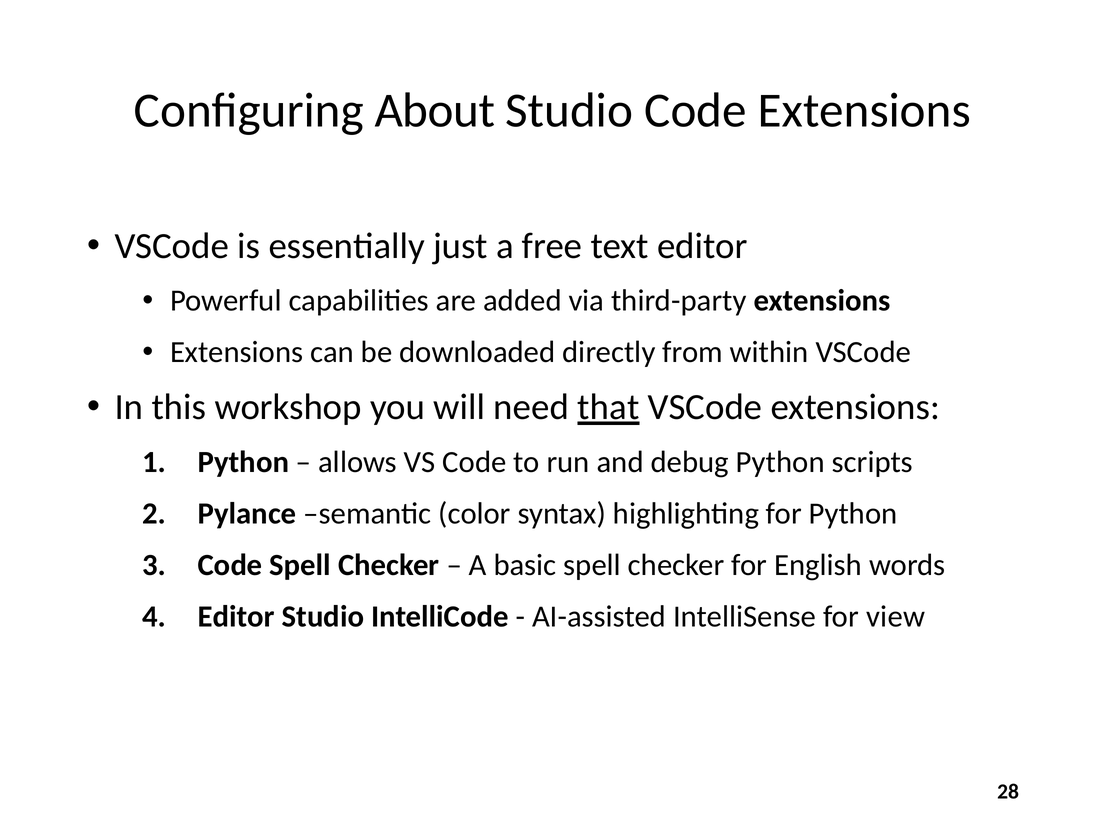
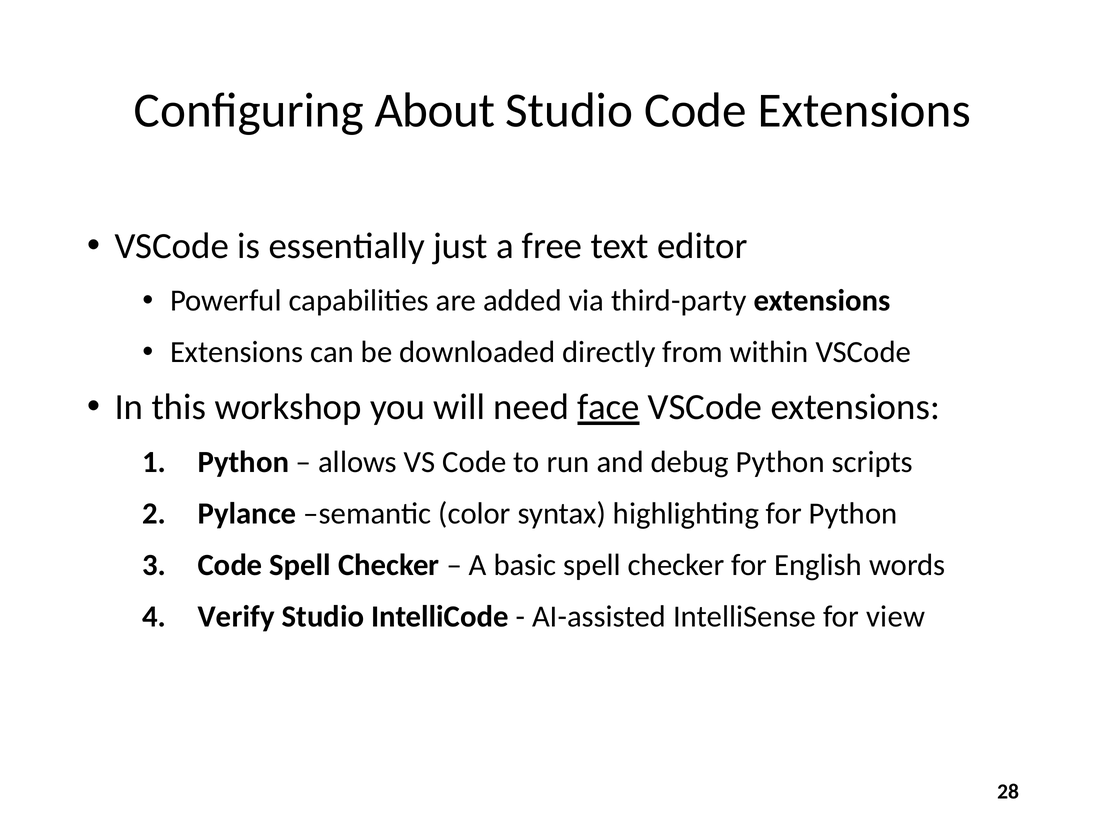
that: that -> face
Editor at (236, 617): Editor -> Verify
